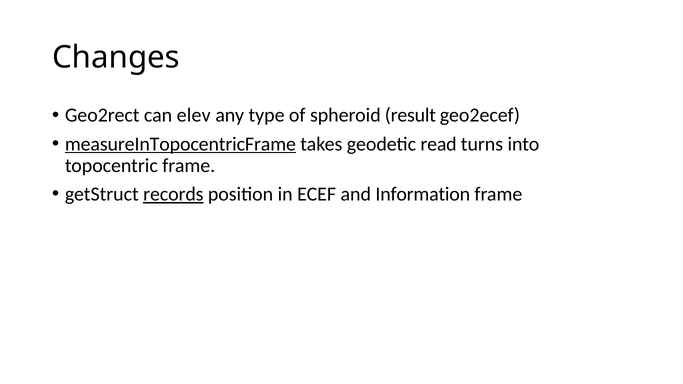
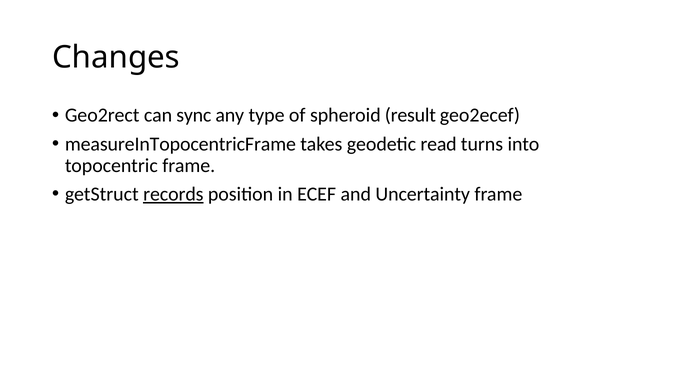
elev: elev -> sync
measureInTopocentricFrame underline: present -> none
Information: Information -> Uncertainty
